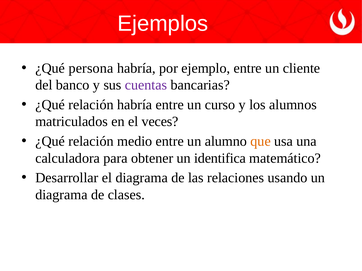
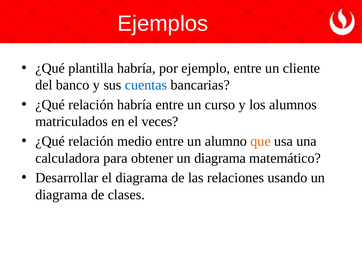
persona: persona -> plantilla
cuentas colour: purple -> blue
obtener un identifica: identifica -> diagrama
